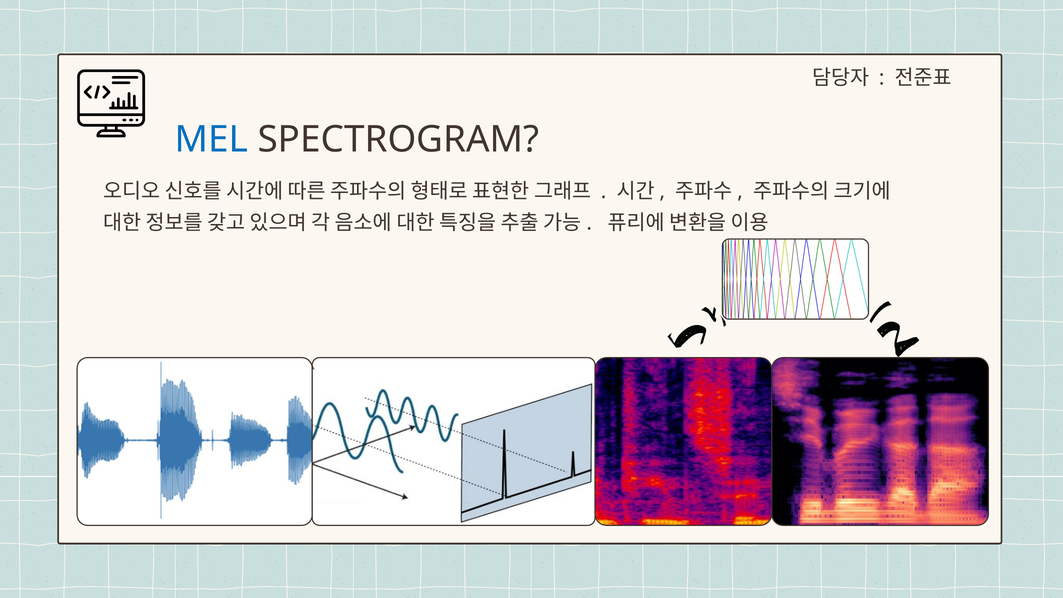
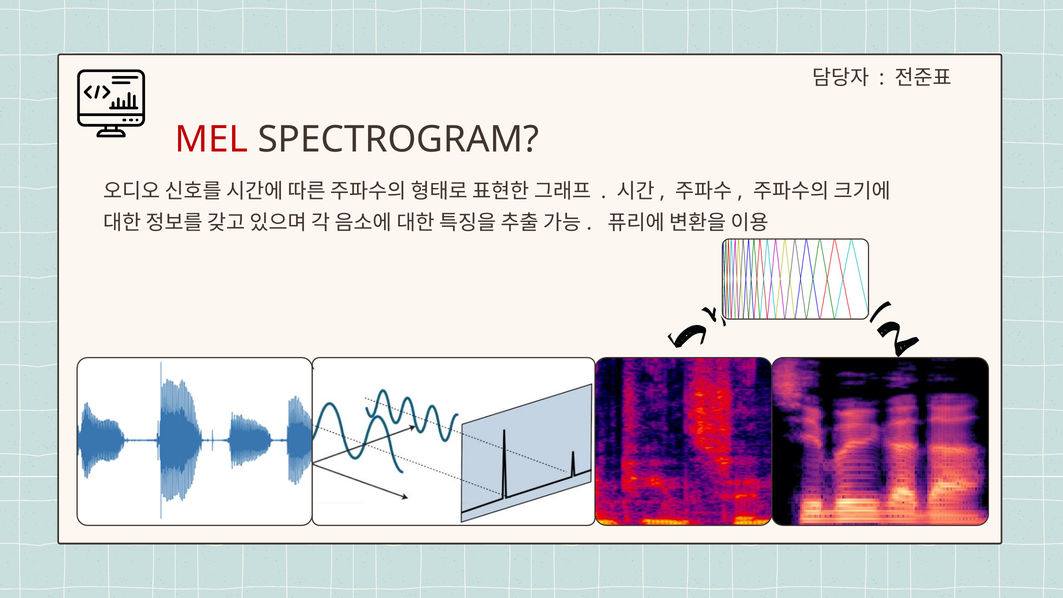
MEL colour: blue -> red
